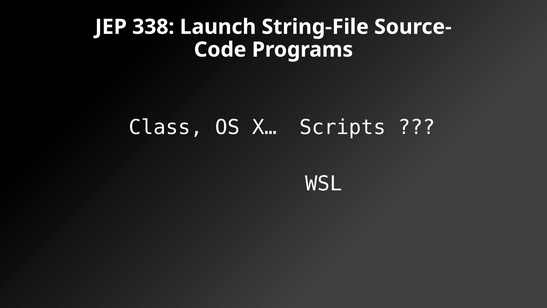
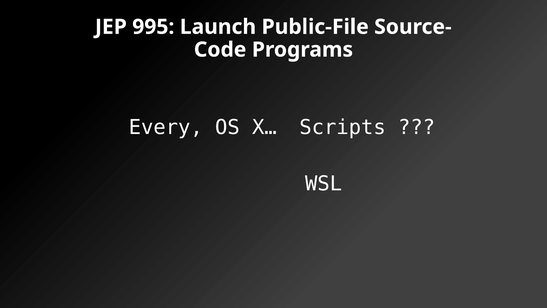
338: 338 -> 995
String-File: String-File -> Public-File
Class: Class -> Every
